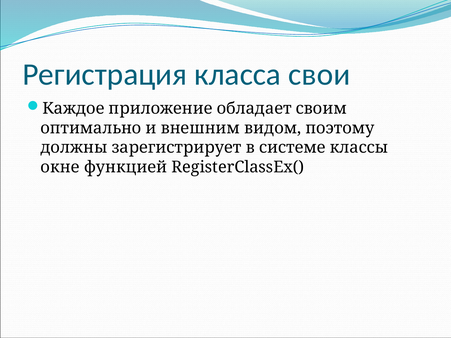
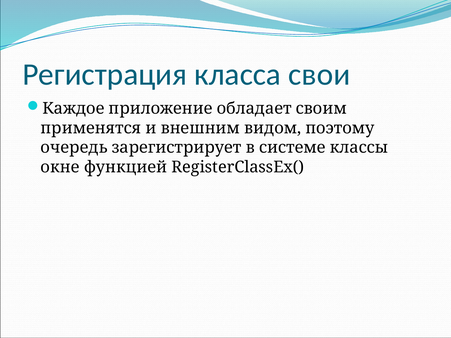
оптимально: оптимально -> применятся
должны: должны -> очередь
